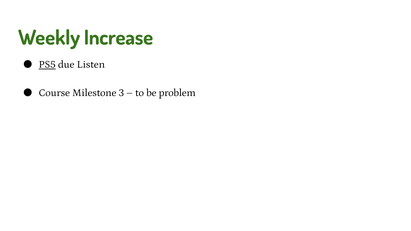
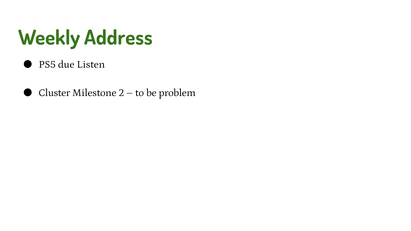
Increase: Increase -> Address
PS5 underline: present -> none
Course: Course -> Cluster
3: 3 -> 2
